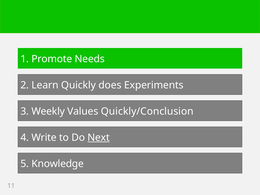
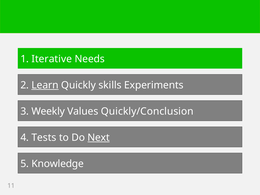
Promote: Promote -> Iterative
Learn underline: none -> present
does: does -> skills
Write: Write -> Tests
